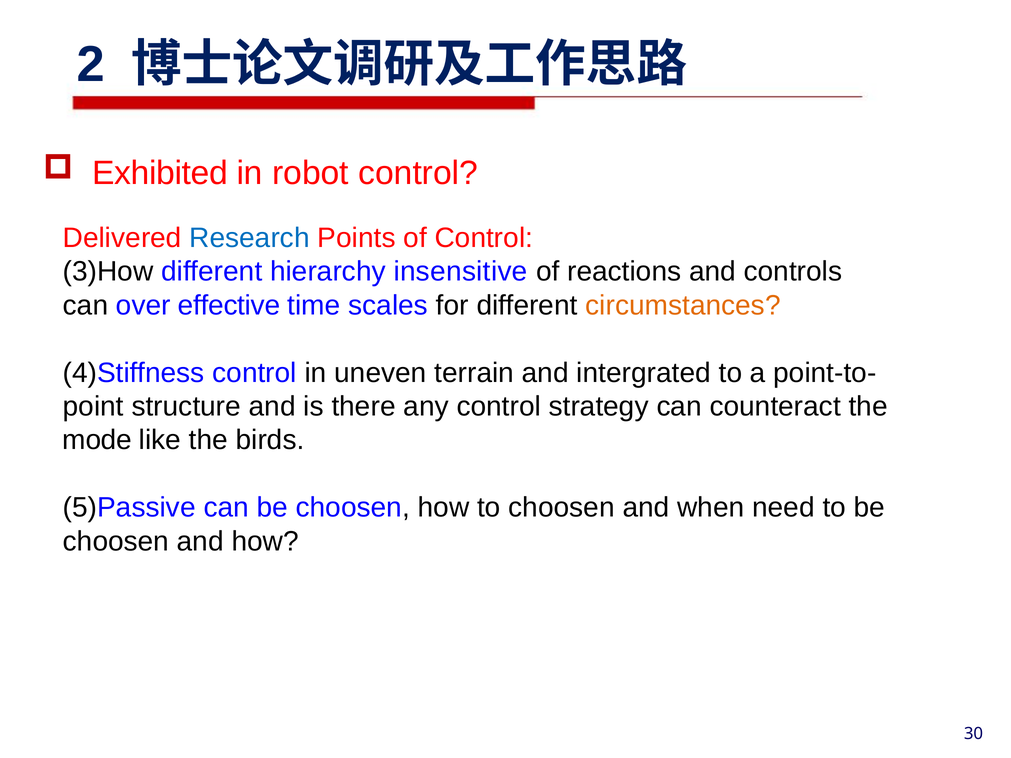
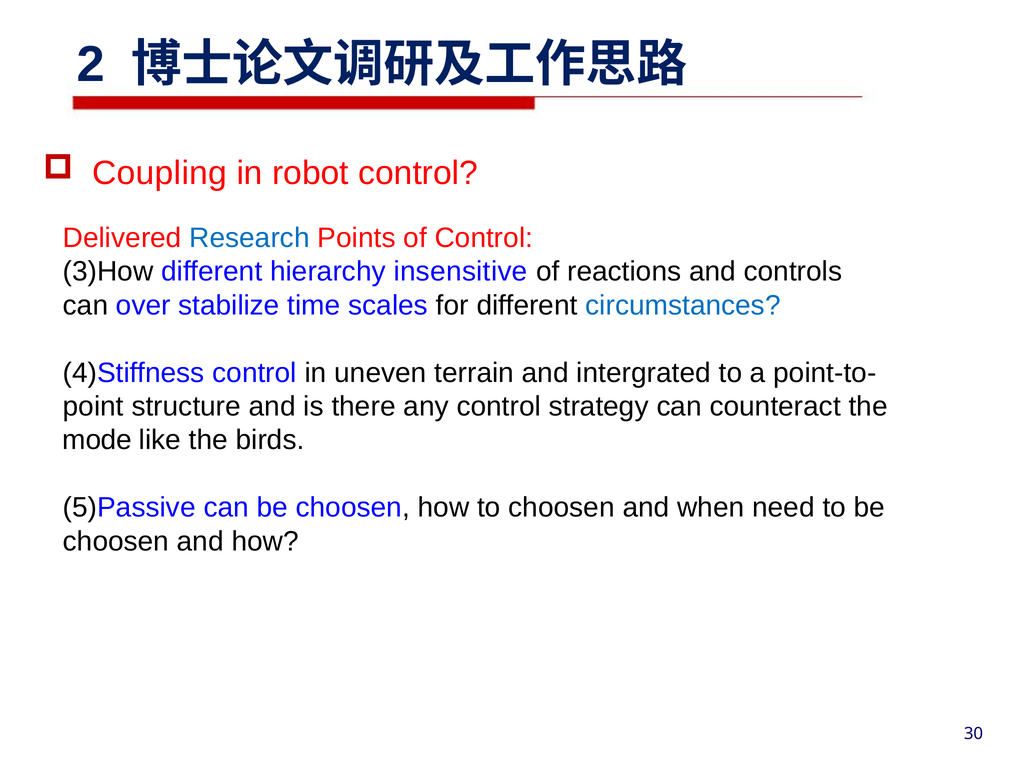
Exhibited: Exhibited -> Coupling
effective: effective -> stabilize
circumstances colour: orange -> blue
